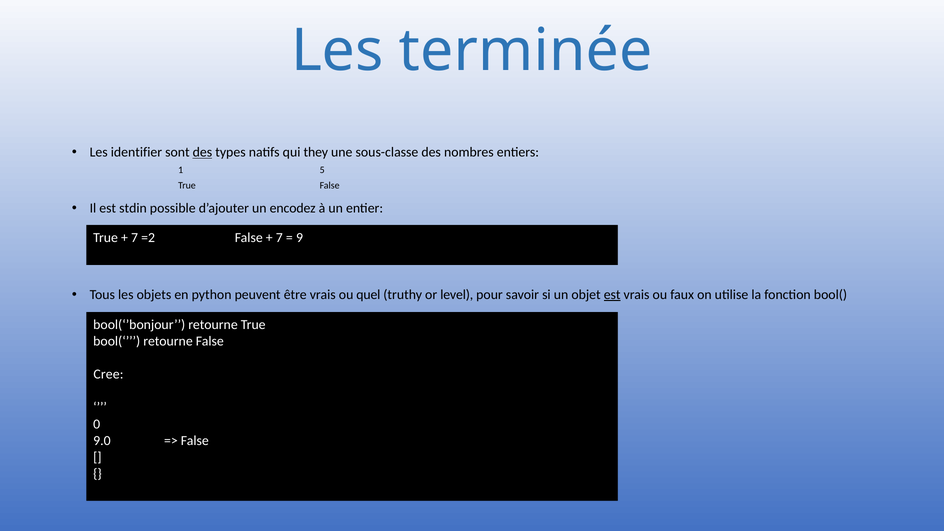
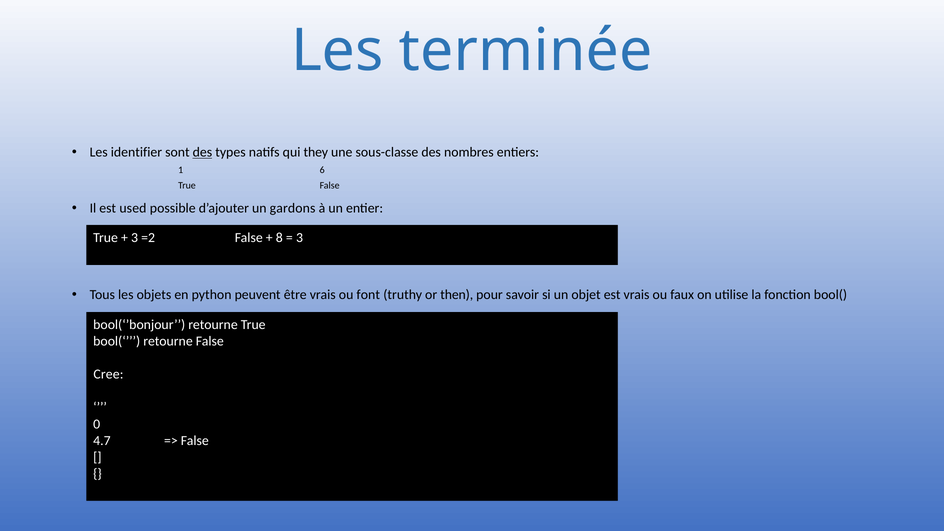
5: 5 -> 6
stdin: stdin -> used
encodez: encodez -> gardons
7 at (135, 238): 7 -> 3
7 at (279, 238): 7 -> 8
9 at (299, 238): 9 -> 3
quel: quel -> font
level: level -> then
est at (612, 294) underline: present -> none
9.0: 9.0 -> 4.7
